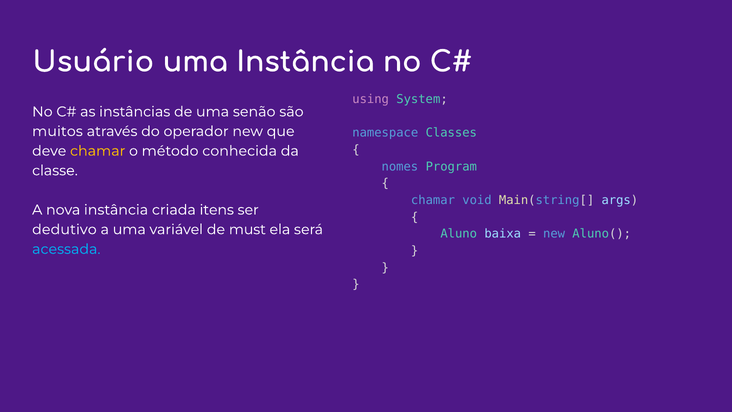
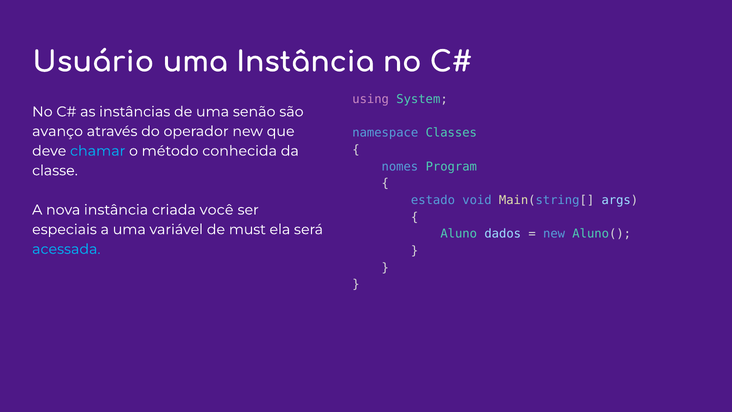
muitos: muitos -> avanço
chamar at (98, 151) colour: yellow -> light blue
chamar at (433, 200): chamar -> estado
itens: itens -> você
dedutivo: dedutivo -> especiais
baixa: baixa -> dados
